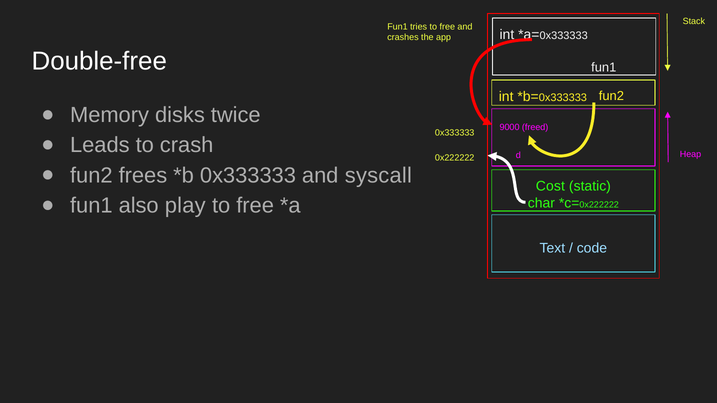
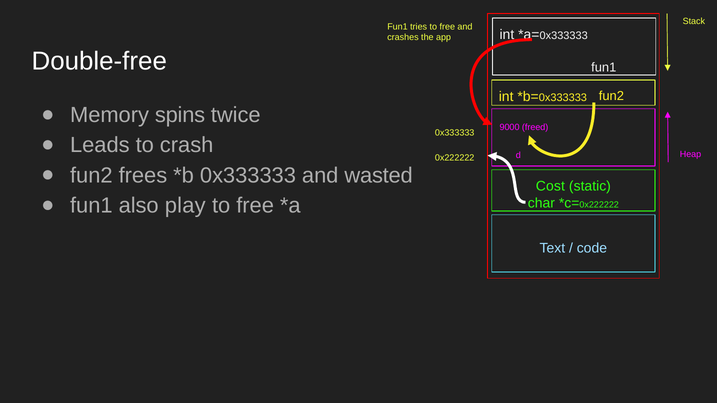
disks: disks -> spins
syscall: syscall -> wasted
